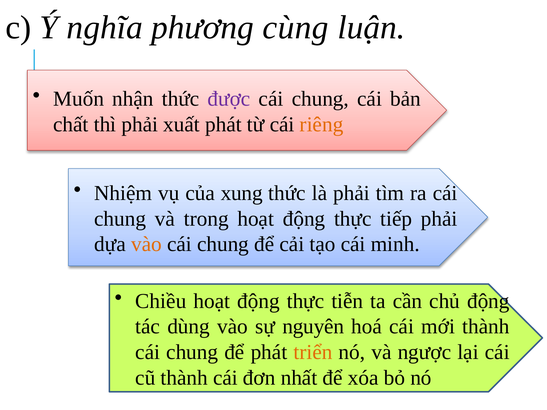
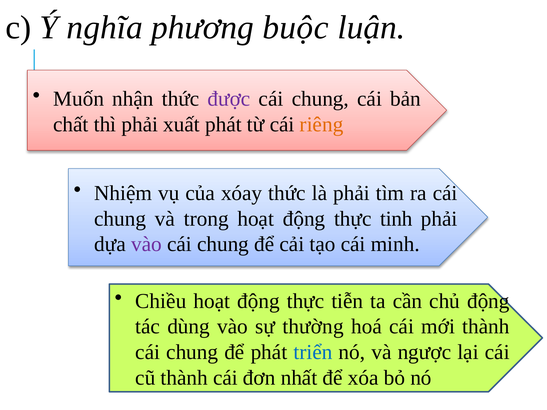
cùng: cùng -> buộc
xung: xung -> xóay
tiếp: tiếp -> tinh
vào at (146, 244) colour: orange -> purple
nguyên: nguyên -> thường
triển colour: orange -> blue
